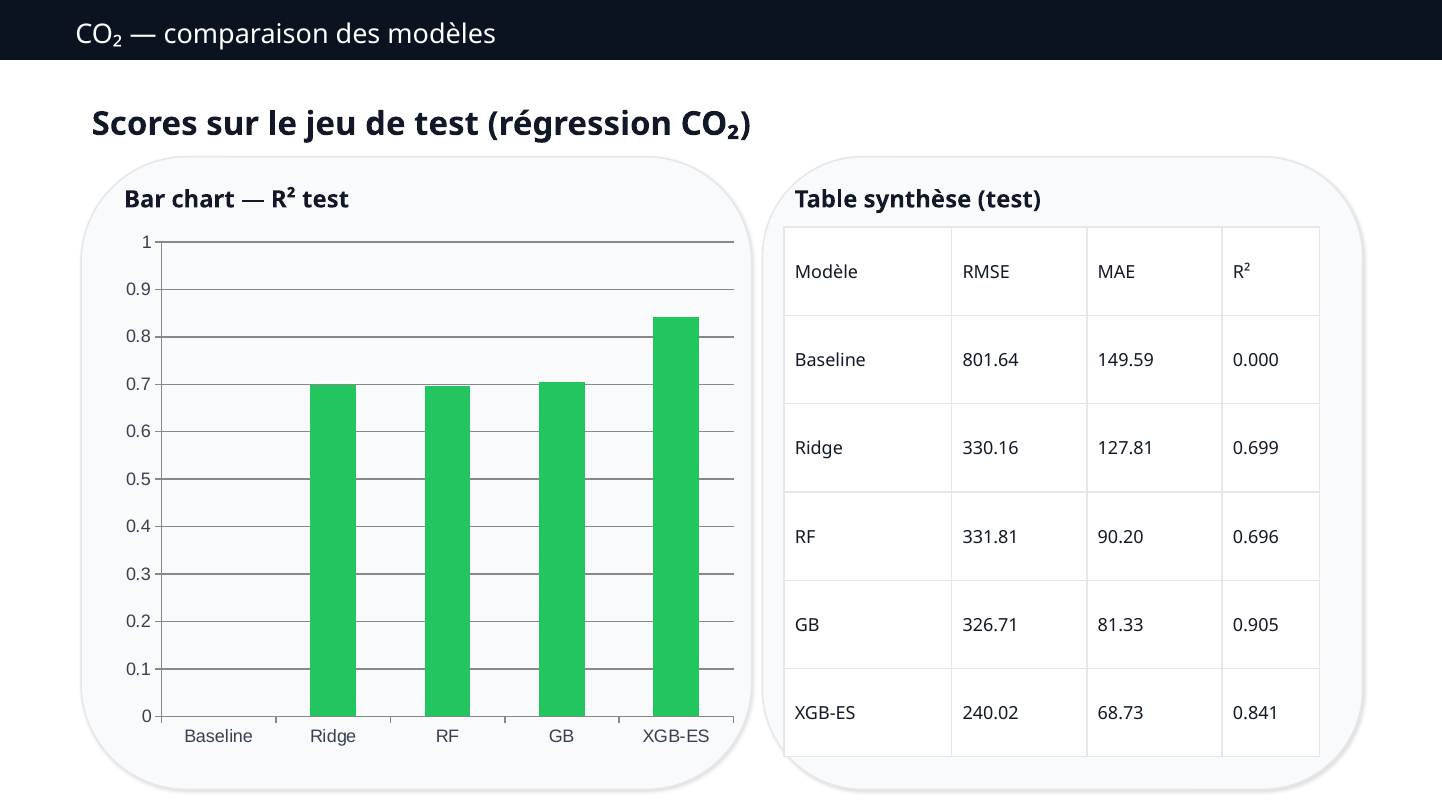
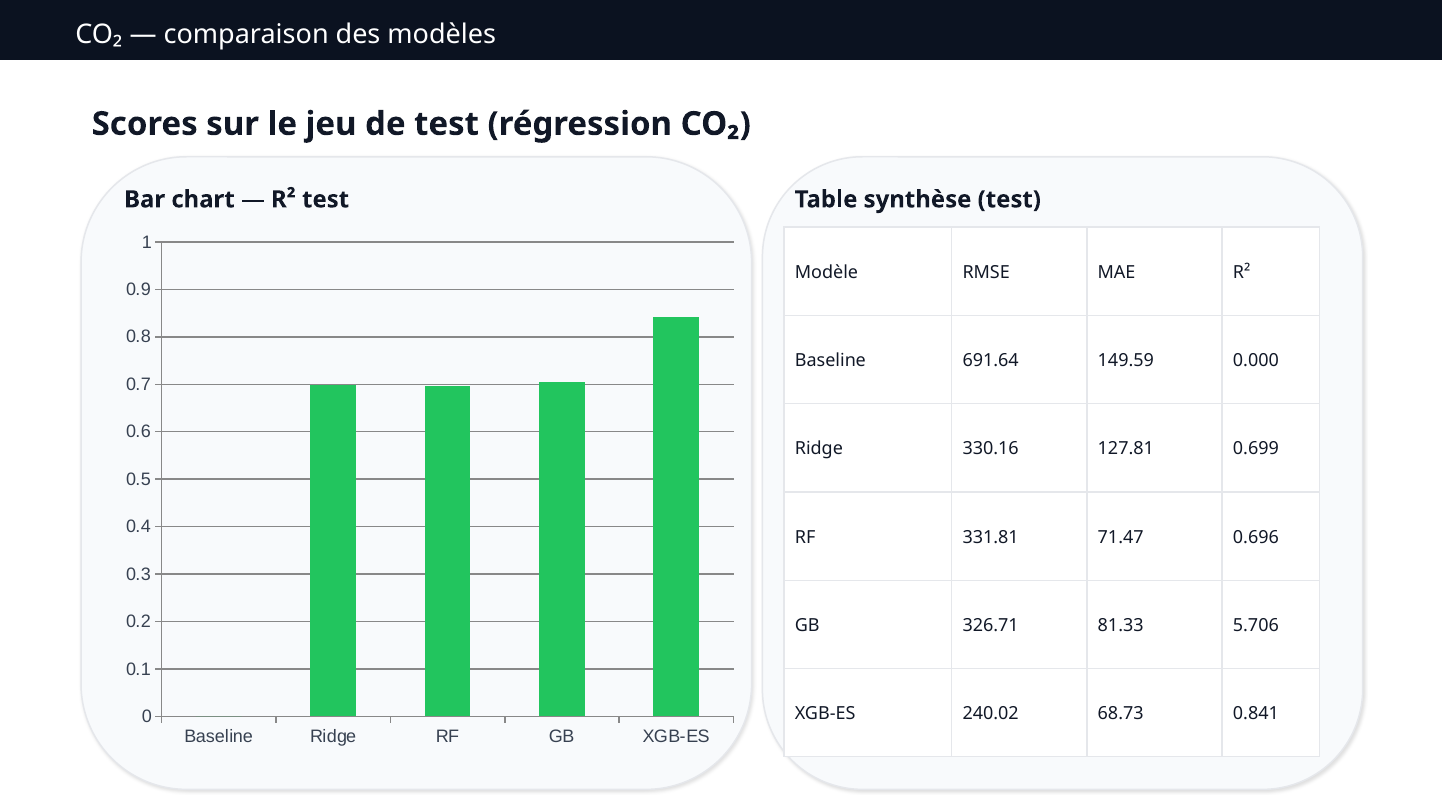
801.64: 801.64 -> 691.64
90.20: 90.20 -> 71.47
0.905: 0.905 -> 5.706
